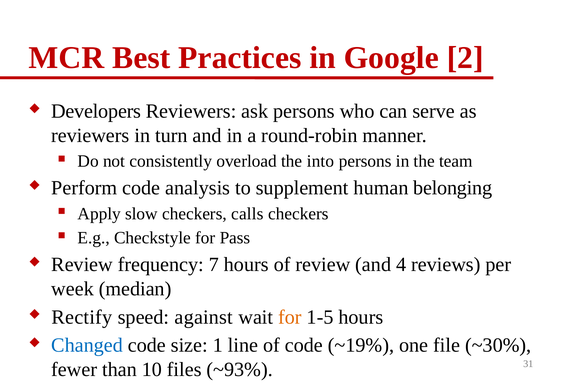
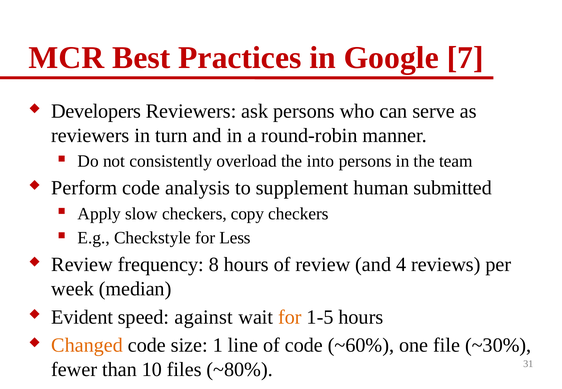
2: 2 -> 7
belonging: belonging -> submitted
calls: calls -> copy
Pass: Pass -> Less
7: 7 -> 8
Rectify: Rectify -> Evident
Changed colour: blue -> orange
~19%: ~19% -> ~60%
~93%: ~93% -> ~80%
